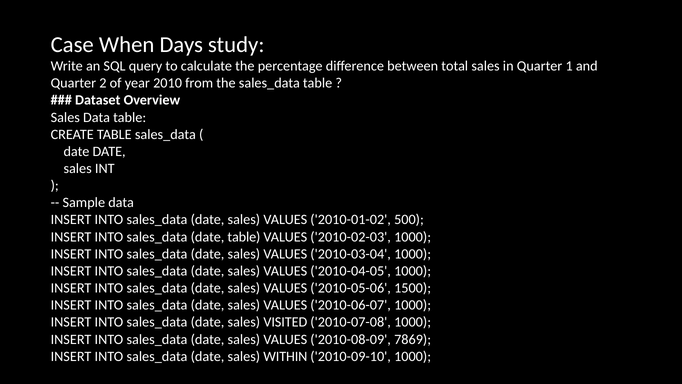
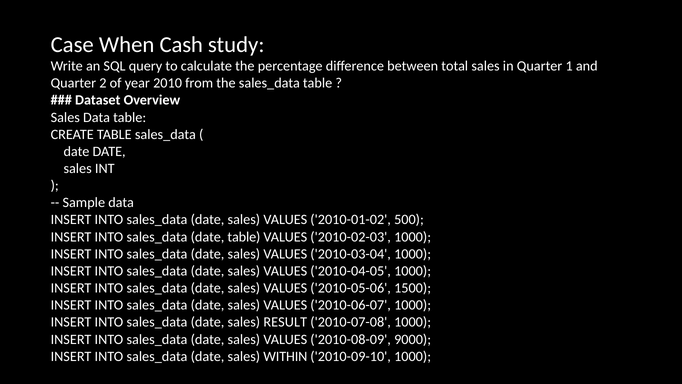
Days: Days -> Cash
VISITED: VISITED -> RESULT
7869: 7869 -> 9000
